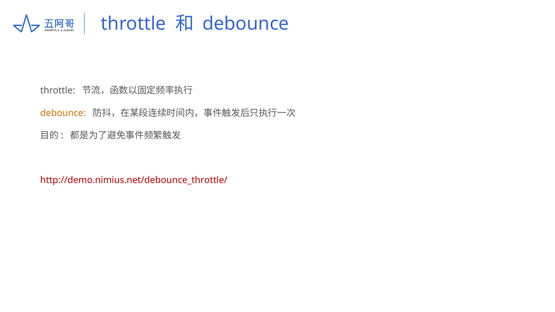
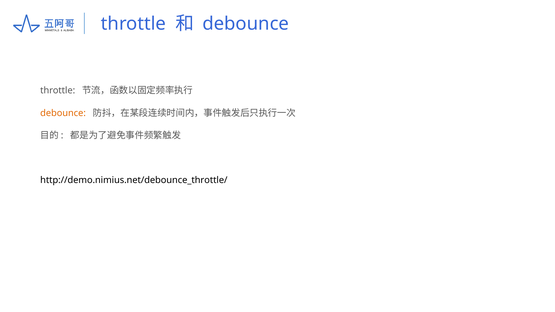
http://demo.nimius.net/debounce_throttle/ colour: red -> black
